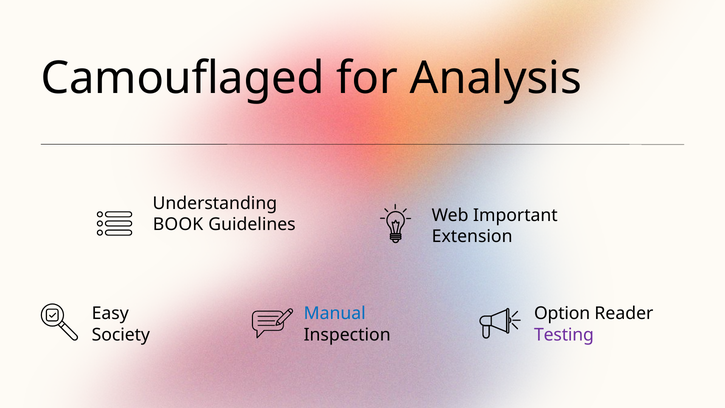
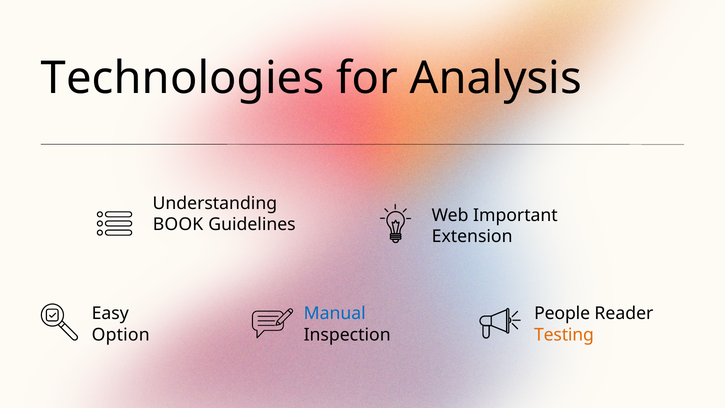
Camouflaged: Camouflaged -> Technologies
Option: Option -> People
Society: Society -> Option
Testing colour: purple -> orange
